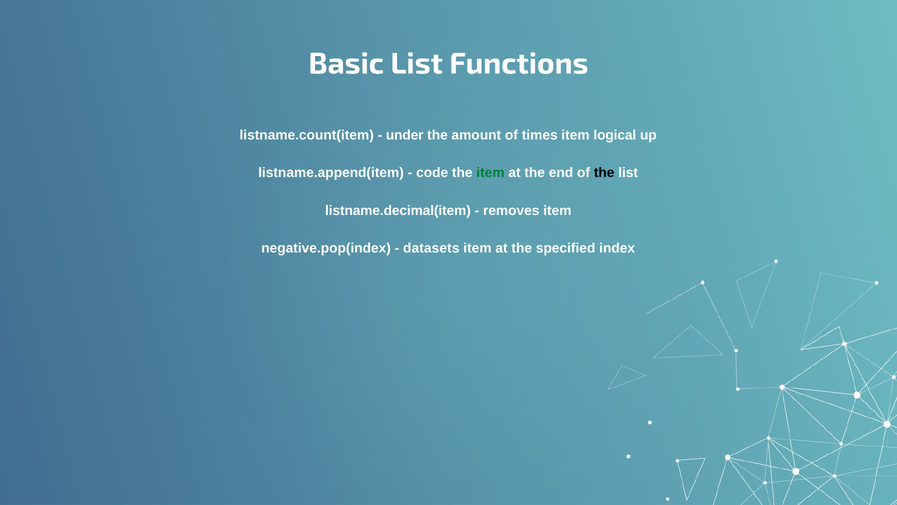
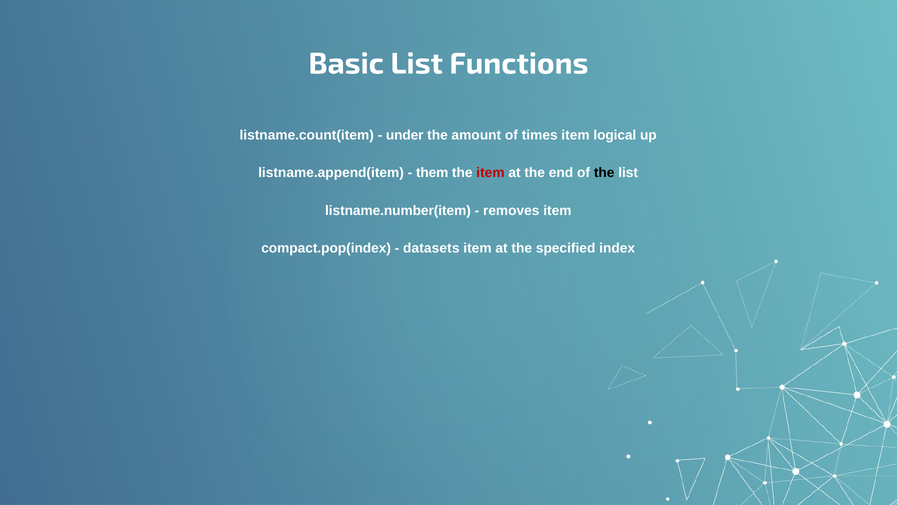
code: code -> them
item at (490, 173) colour: green -> red
listname.decimal(item: listname.decimal(item -> listname.number(item
negative.pop(index: negative.pop(index -> compact.pop(index
